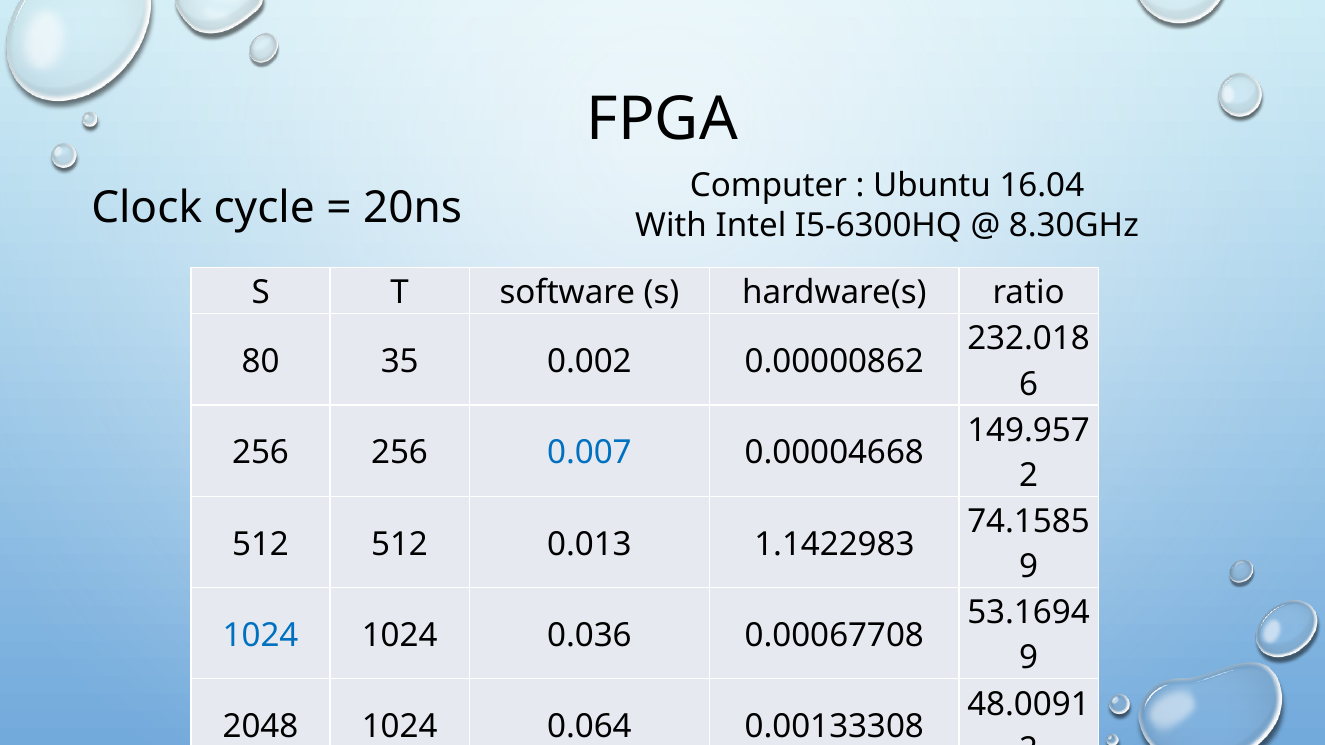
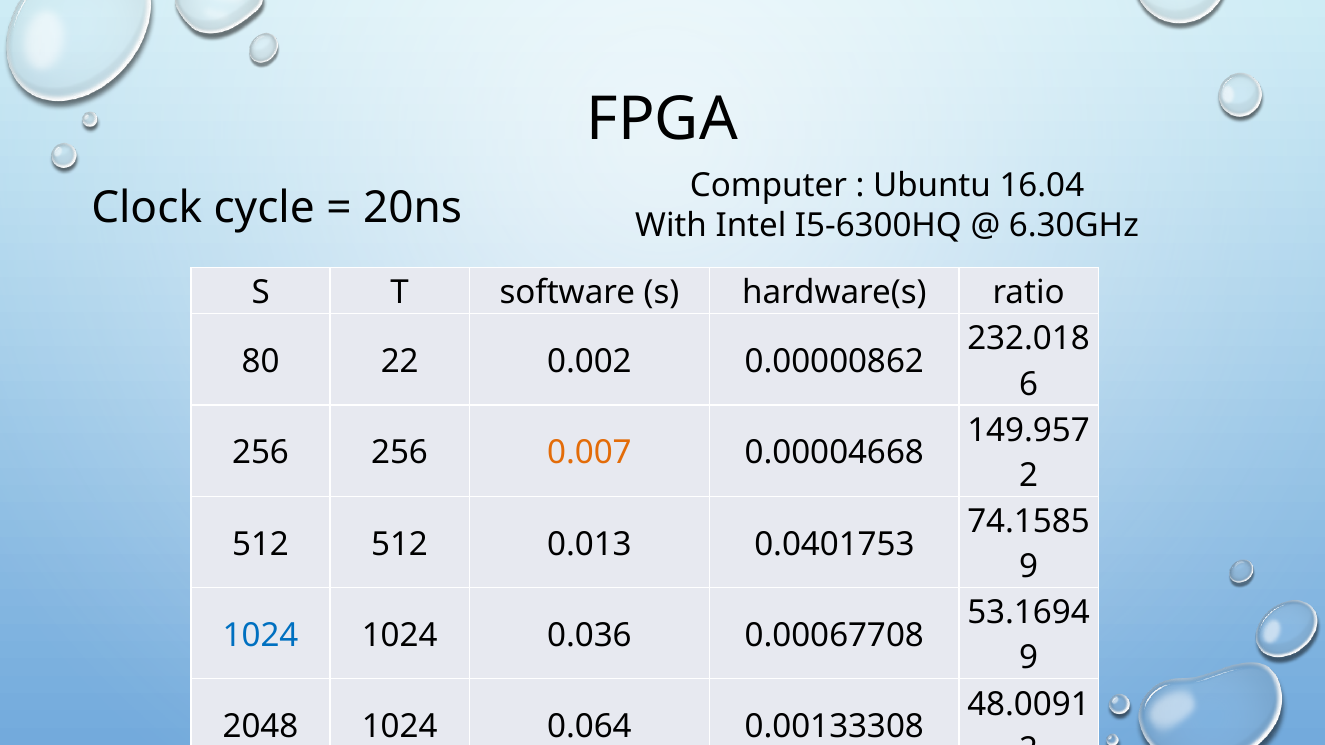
8.30GHz: 8.30GHz -> 6.30GHz
35: 35 -> 22
0.007 colour: blue -> orange
1.1422983: 1.1422983 -> 0.0401753
